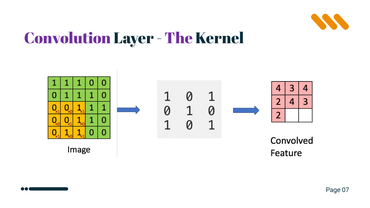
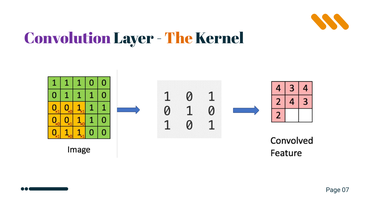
The colour: purple -> orange
